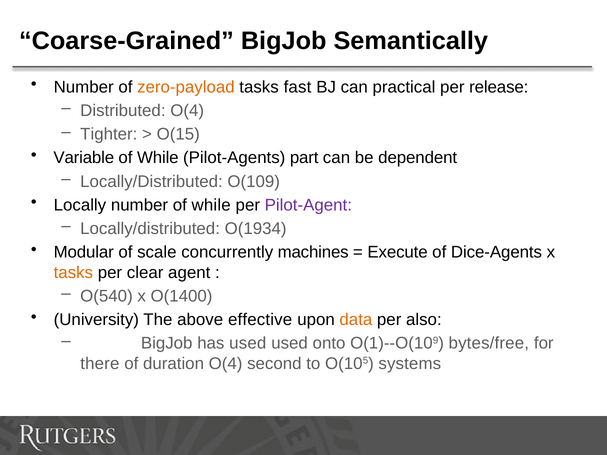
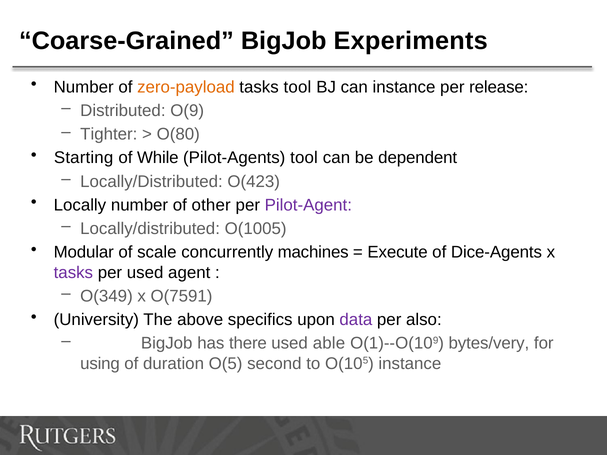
Semantically: Semantically -> Experiments
tasks fast: fast -> tool
can practical: practical -> instance
Distributed O(4: O(4 -> O(9
O(15: O(15 -> O(80
Variable: Variable -> Starting
Pilot-Agents part: part -> tool
O(109: O(109 -> O(423
number of while: while -> other
O(1934: O(1934 -> O(1005
tasks at (73, 273) colour: orange -> purple
per clear: clear -> used
O(540: O(540 -> O(349
O(1400: O(1400 -> O(7591
effective: effective -> specifics
data colour: orange -> purple
has used: used -> there
onto: onto -> able
bytes/free: bytes/free -> bytes/very
there: there -> using
duration O(4: O(4 -> O(5
O(105 systems: systems -> instance
